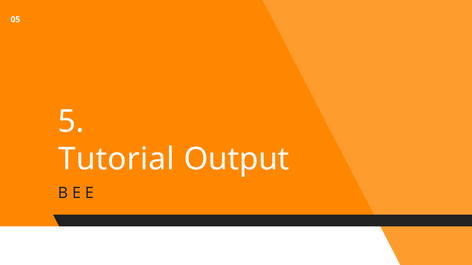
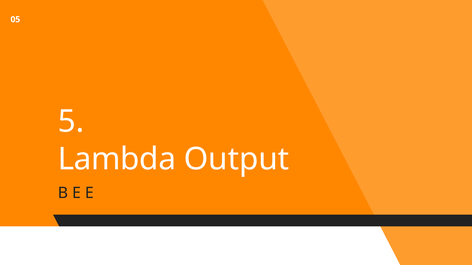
Tutorial: Tutorial -> Lambda
